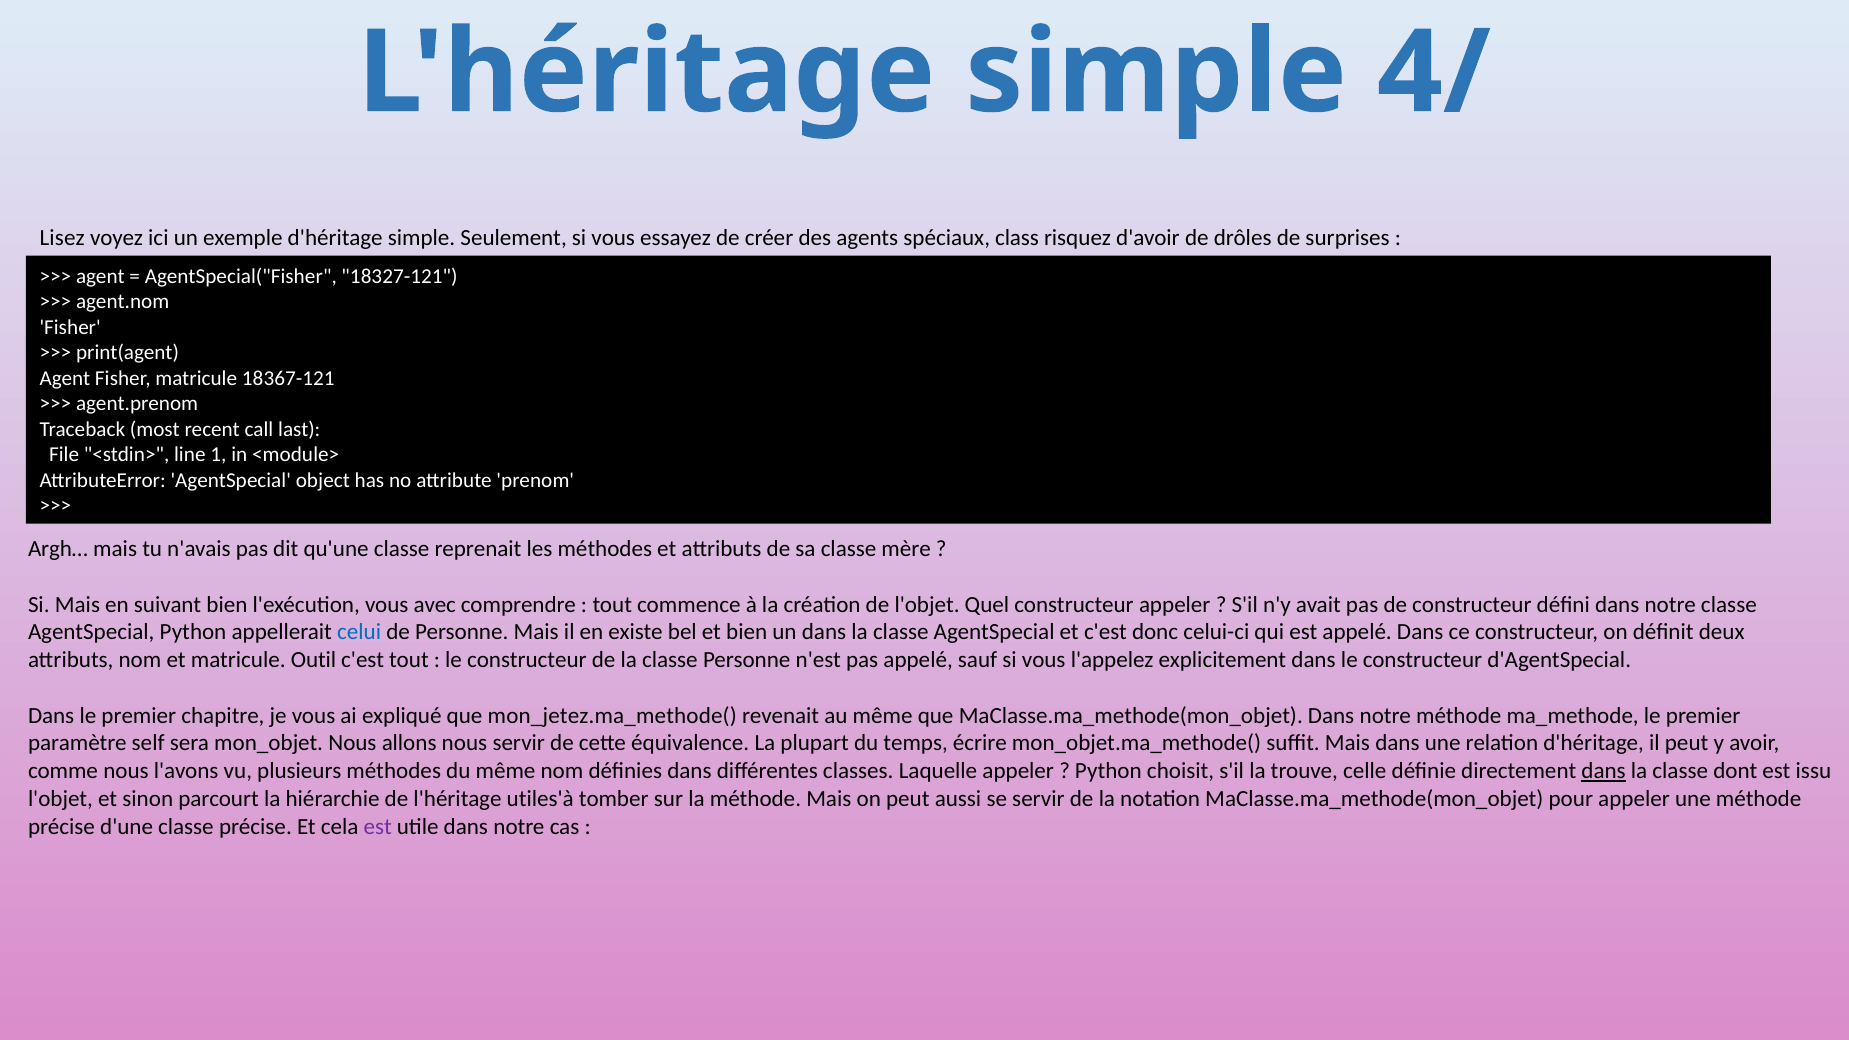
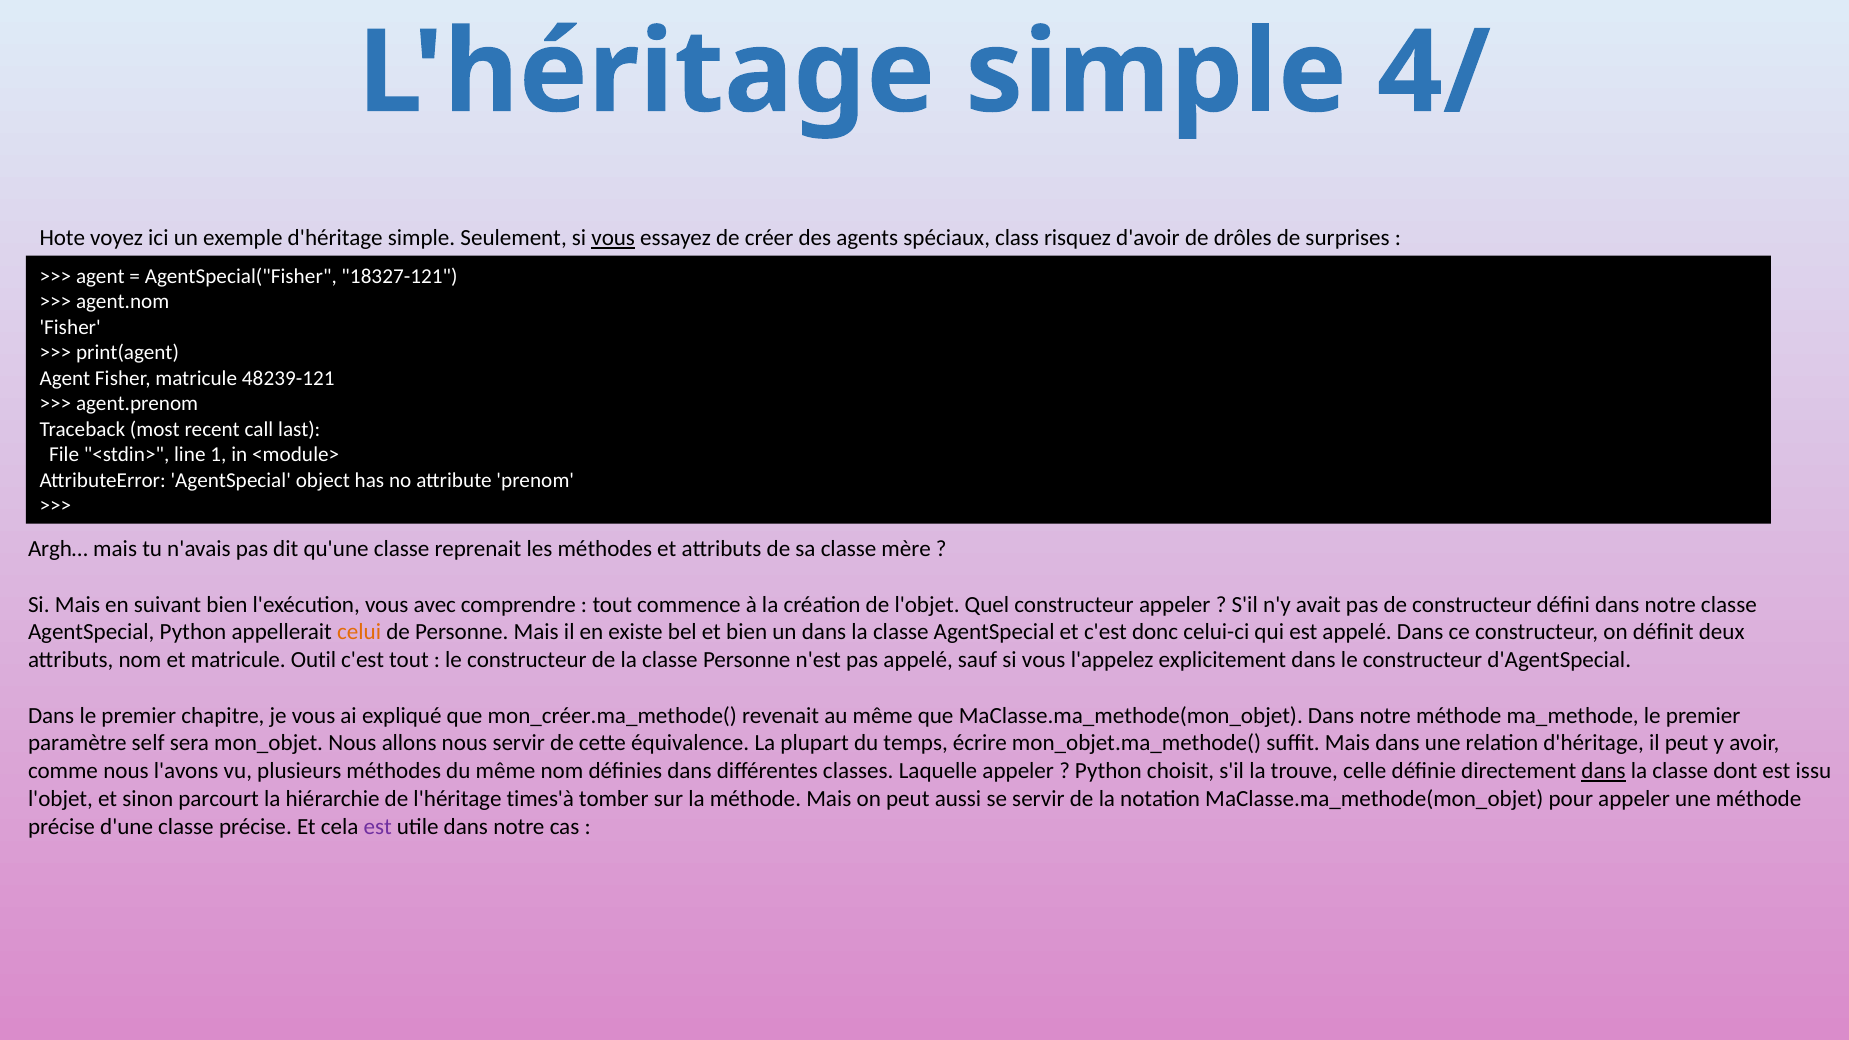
Lisez: Lisez -> Hote
vous at (613, 238) underline: none -> present
18367-121: 18367-121 -> 48239-121
celui colour: blue -> orange
mon_jetez.ma_methode(: mon_jetez.ma_methode( -> mon_créer.ma_methode(
utiles'à: utiles'à -> times'à
